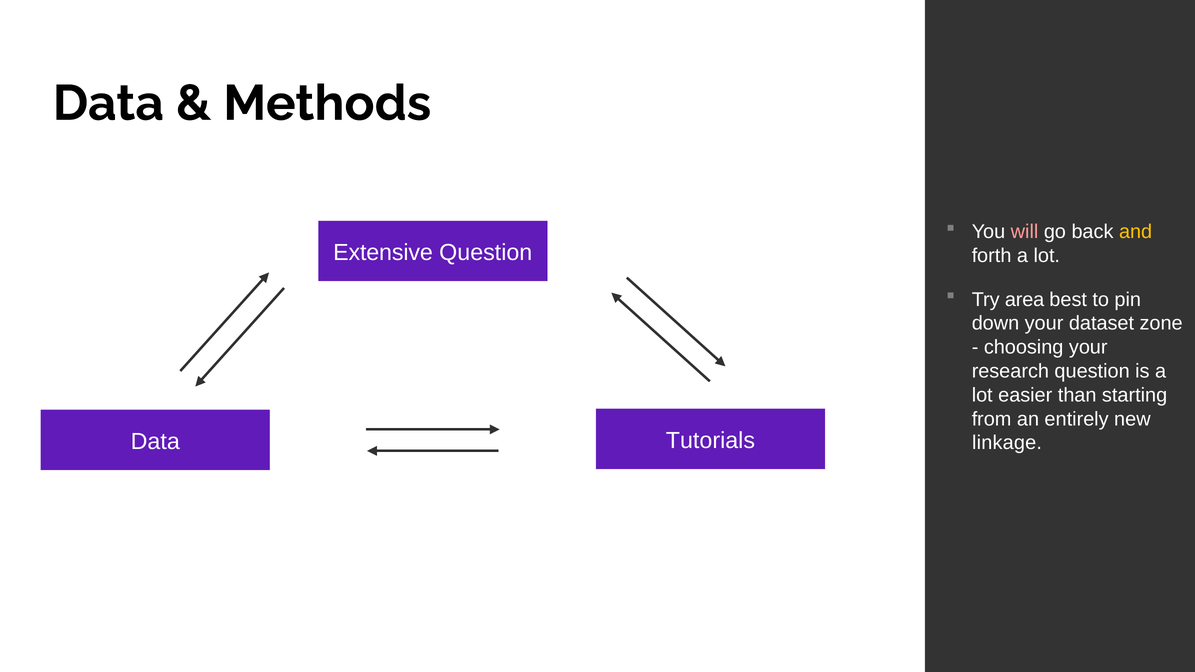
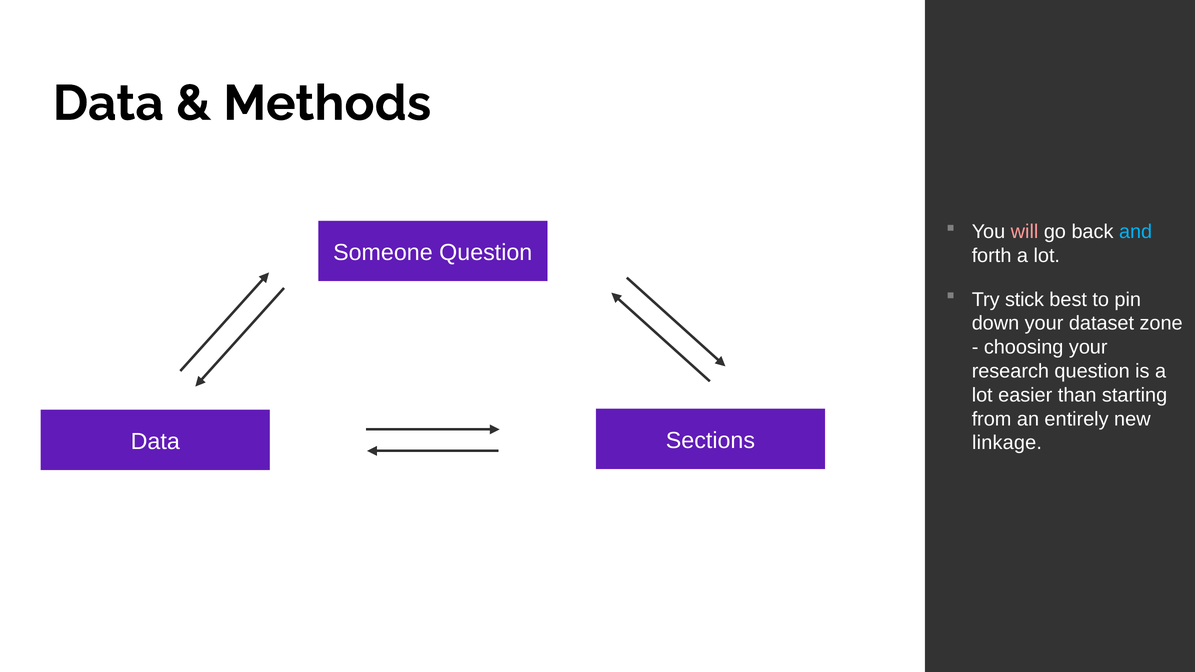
and colour: yellow -> light blue
Extensive: Extensive -> Someone
area: area -> stick
Tutorials: Tutorials -> Sections
